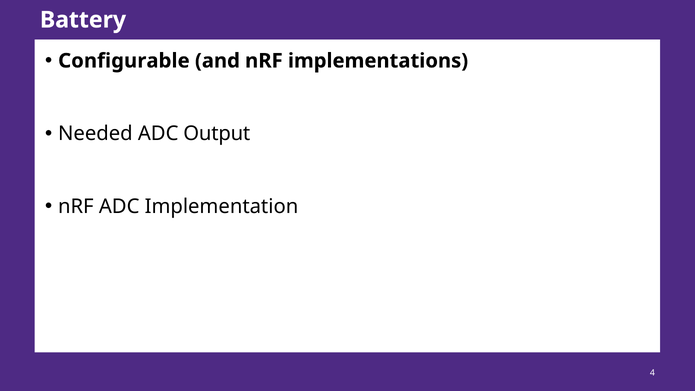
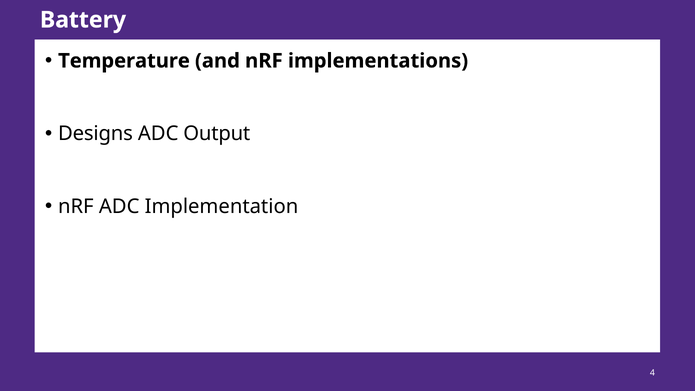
Configurable: Configurable -> Temperature
Needed: Needed -> Designs
